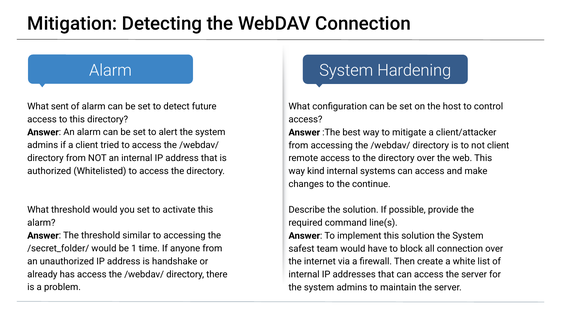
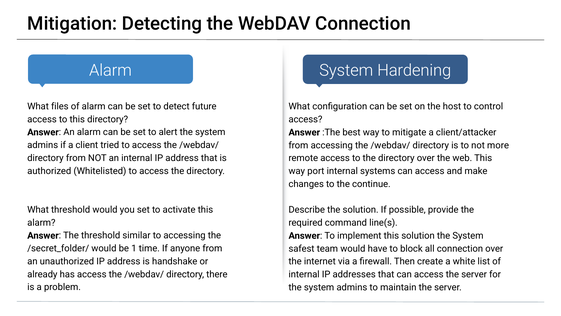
sent: sent -> files
not client: client -> more
kind: kind -> port
